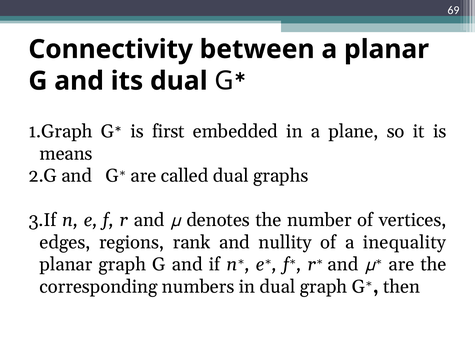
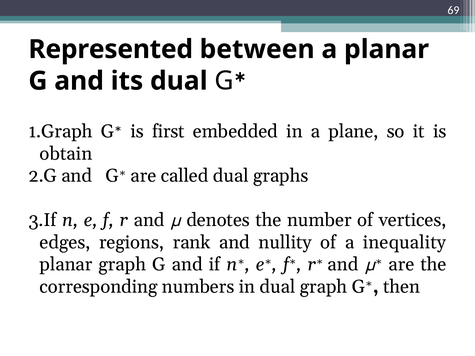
Connectivity: Connectivity -> Represented
means: means -> obtain
